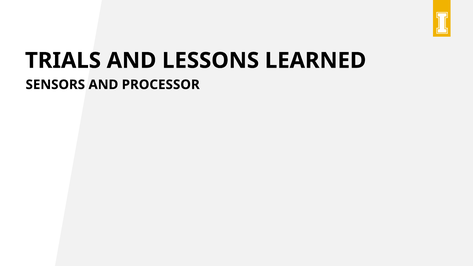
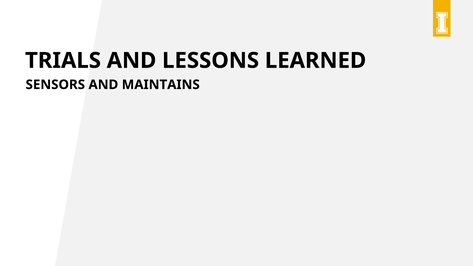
PROCESSOR: PROCESSOR -> MAINTAINS
